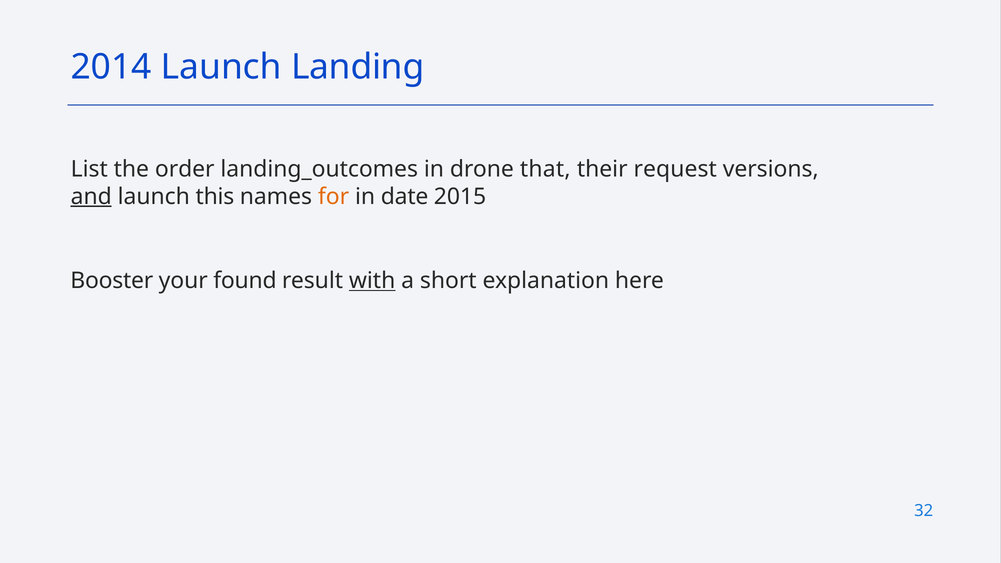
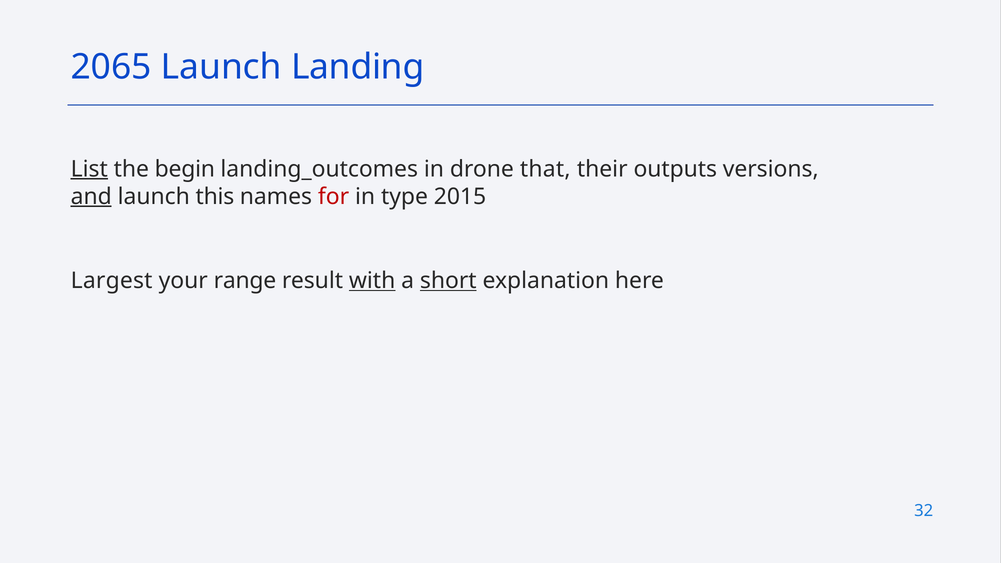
2014: 2014 -> 2065
List underline: none -> present
order: order -> begin
request: request -> outputs
for colour: orange -> red
date: date -> type
Booster: Booster -> Largest
found: found -> range
short underline: none -> present
